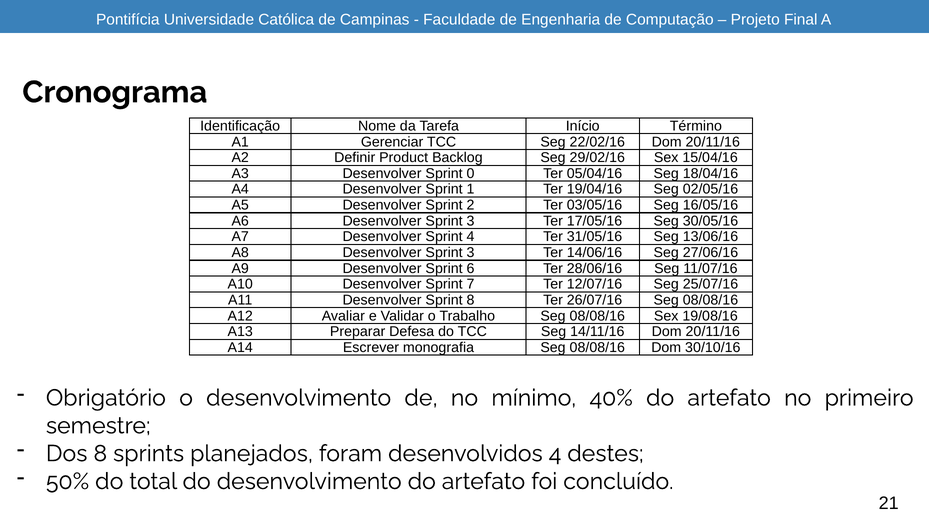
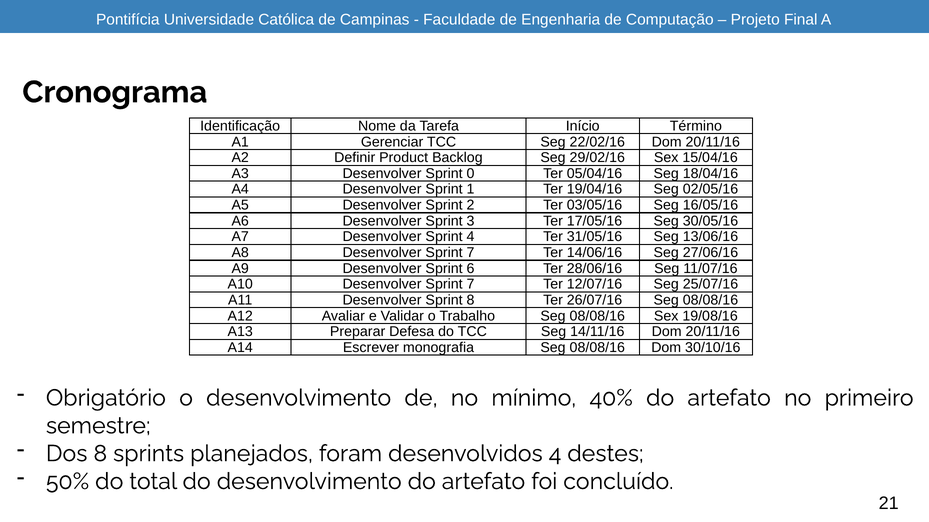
A8 Desenvolver Sprint 3: 3 -> 7
